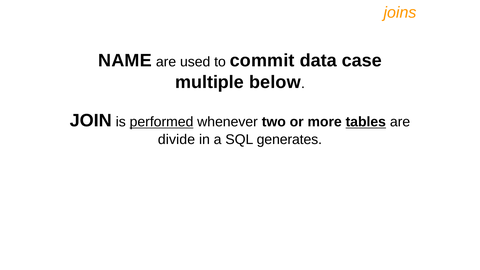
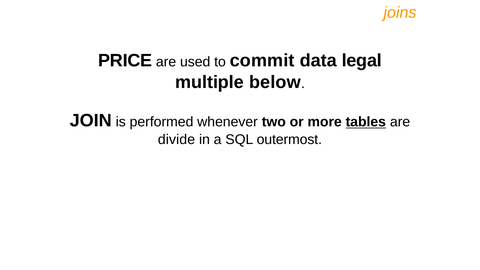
NAME: NAME -> PRICE
case: case -> legal
performed underline: present -> none
generates: generates -> outermost
